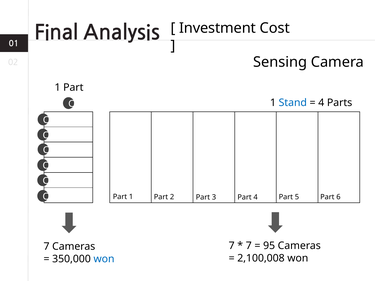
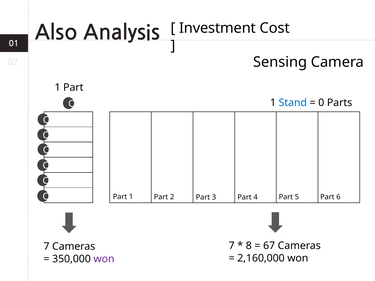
Final: Final -> Also
4 at (321, 103): 4 -> 0
7 at (249, 246): 7 -> 8
95: 95 -> 67
2,100,008: 2,100,008 -> 2,160,000
won at (104, 259) colour: blue -> purple
